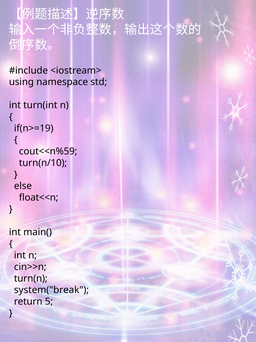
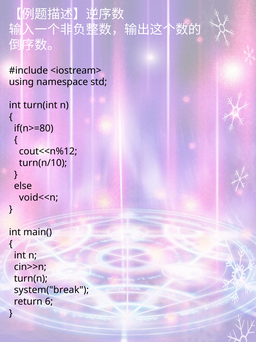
if(n>=19: if(n>=19 -> if(n>=80
cout<<n%59: cout<<n%59 -> cout<<n%12
float<<n: float<<n -> void<<n
5: 5 -> 6
